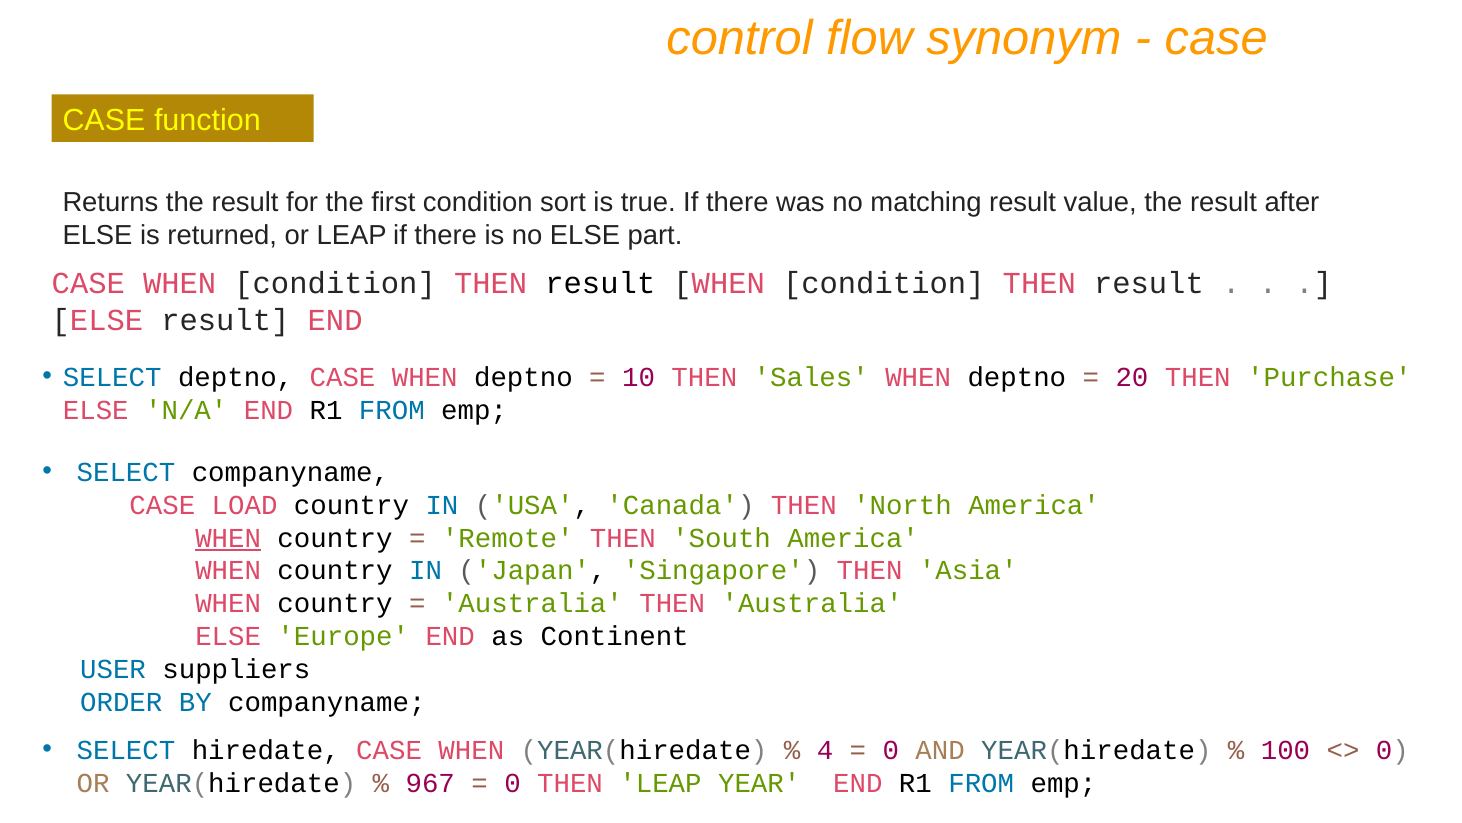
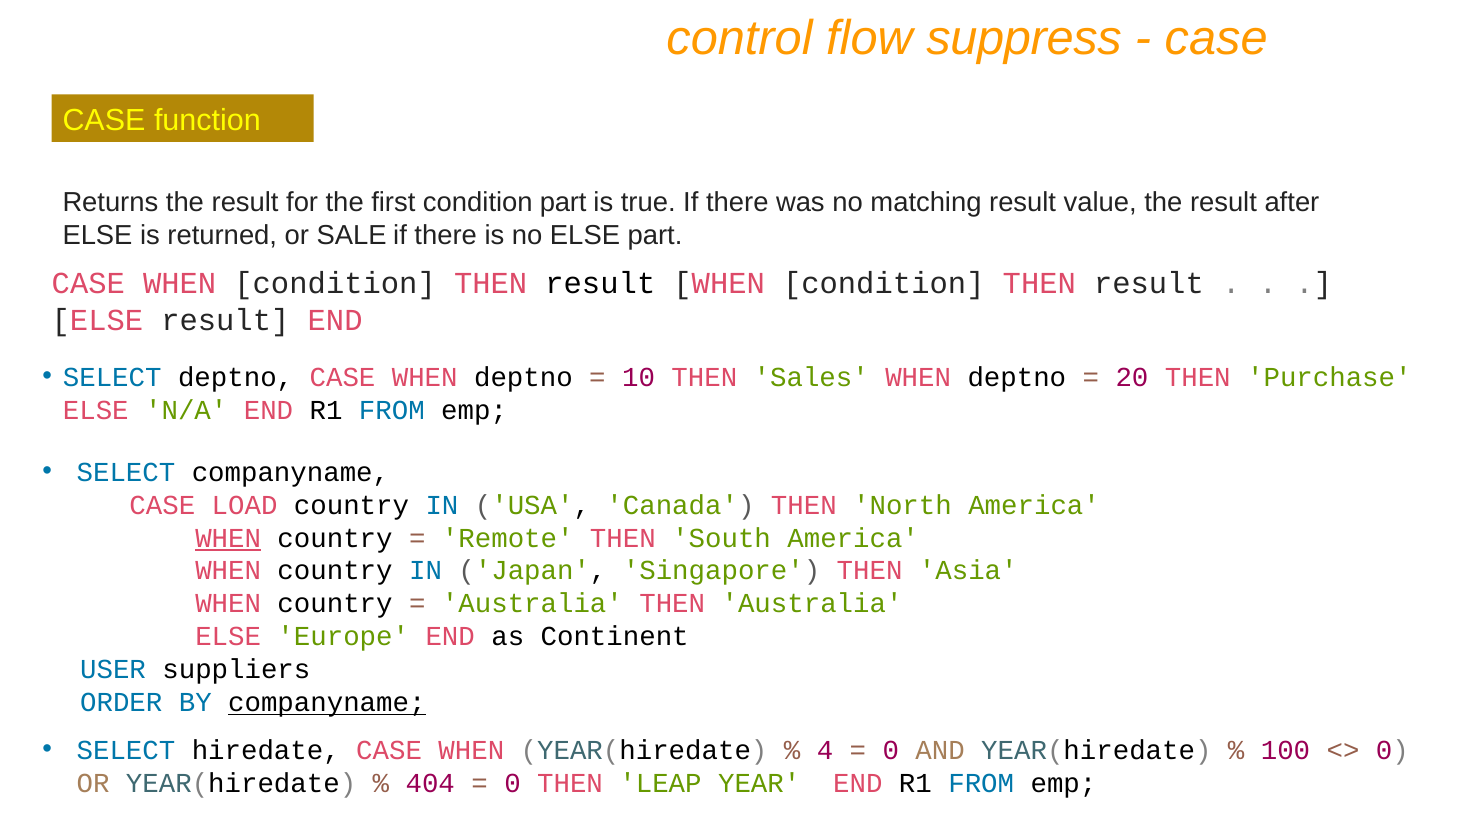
synonym: synonym -> suppress
condition sort: sort -> part
or LEAP: LEAP -> SALE
companyname at (327, 702) underline: none -> present
967: 967 -> 404
